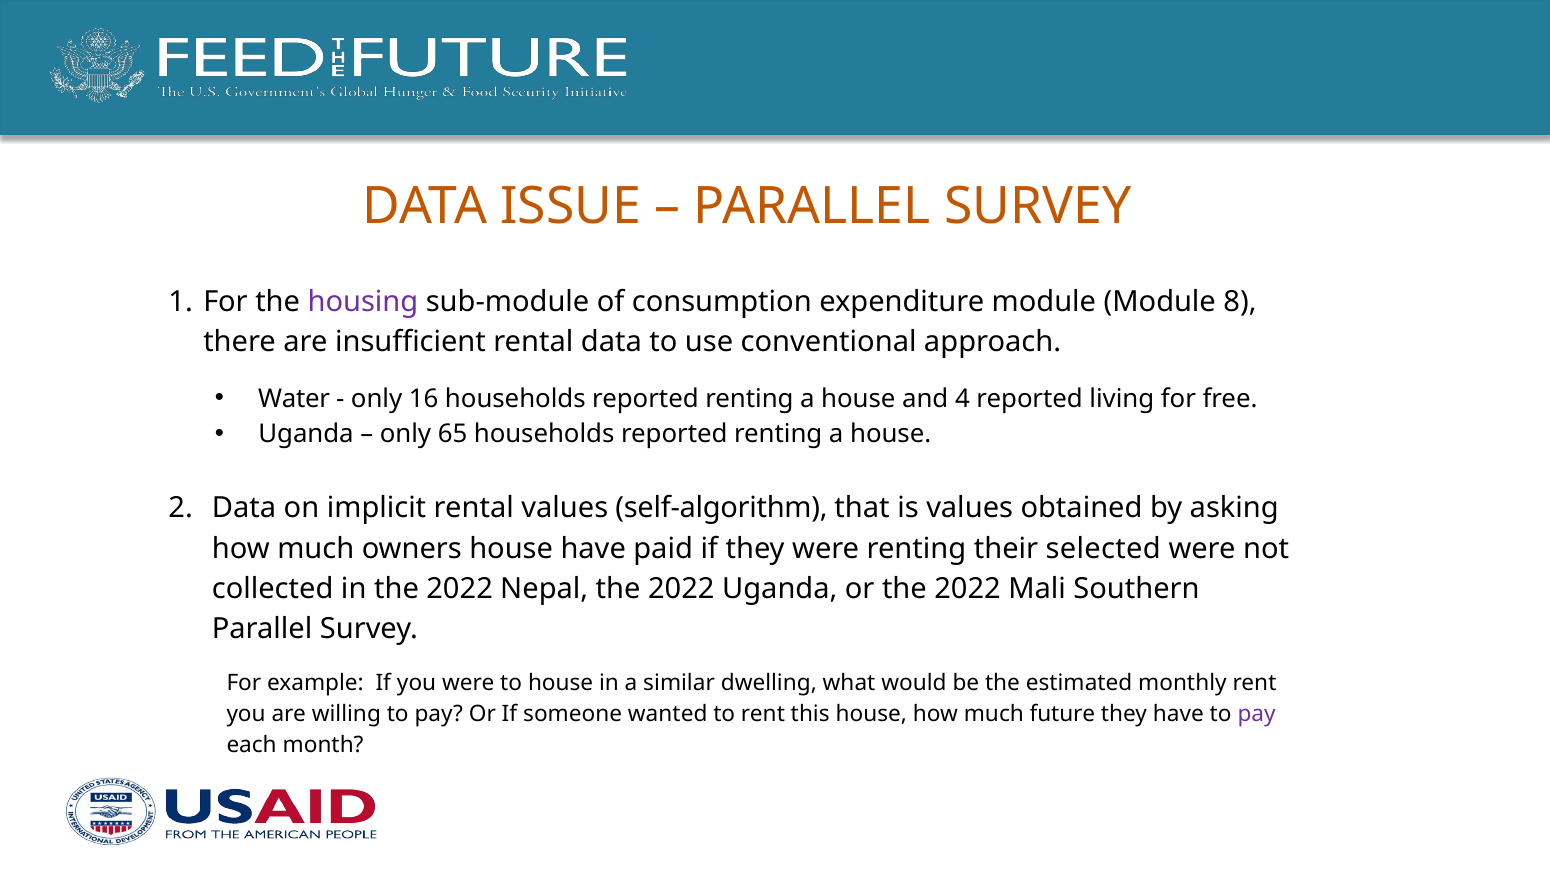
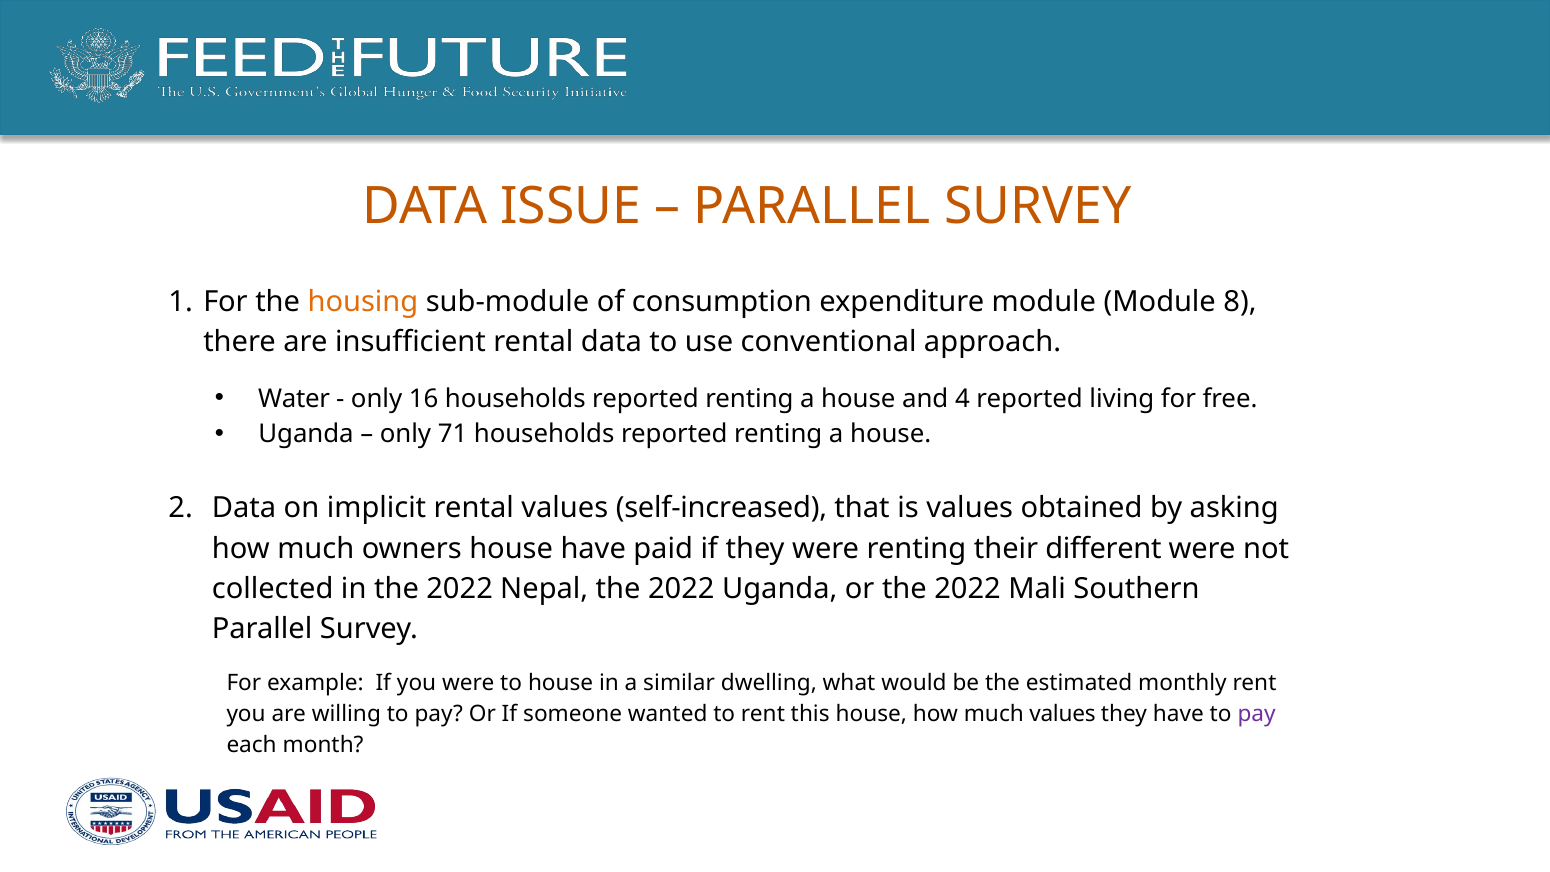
housing colour: purple -> orange
65: 65 -> 71
self-algorithm: self-algorithm -> self-increased
selected: selected -> different
much future: future -> values
